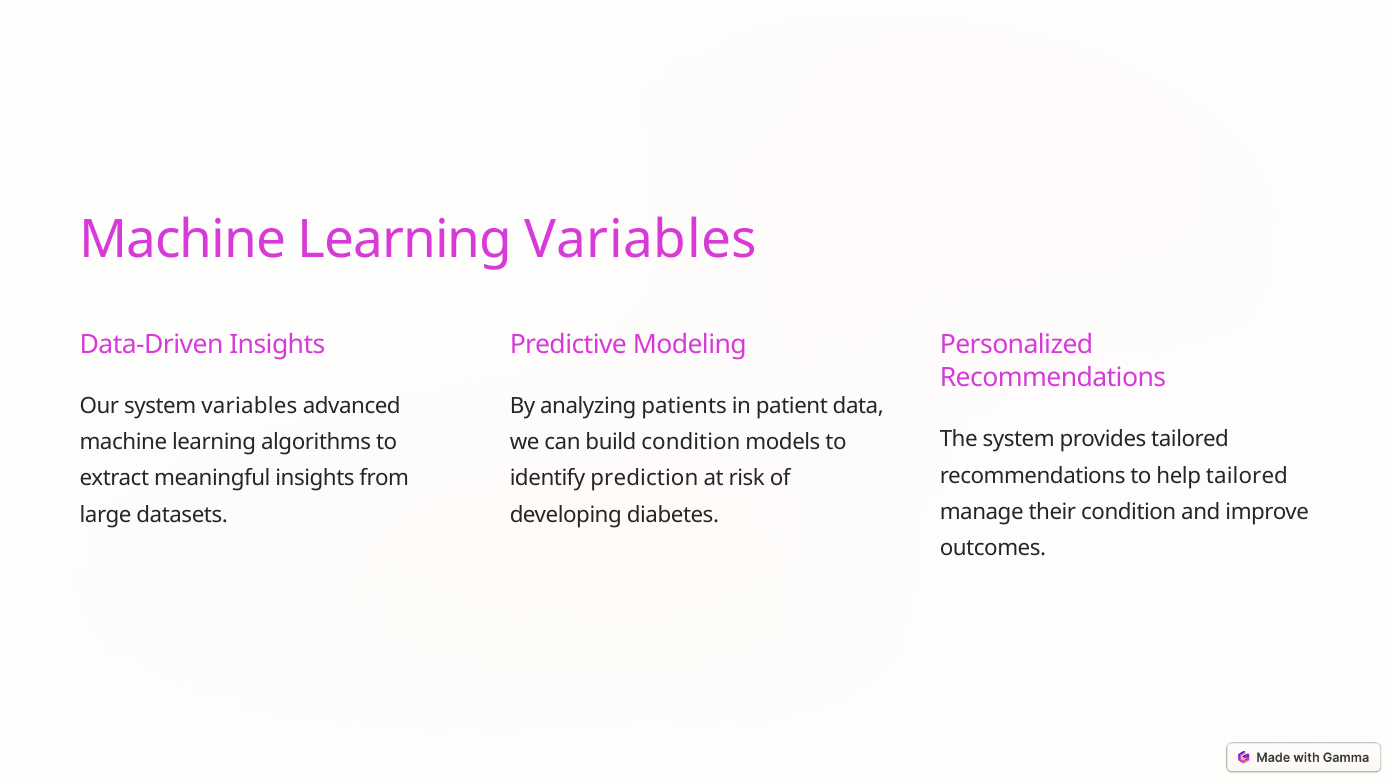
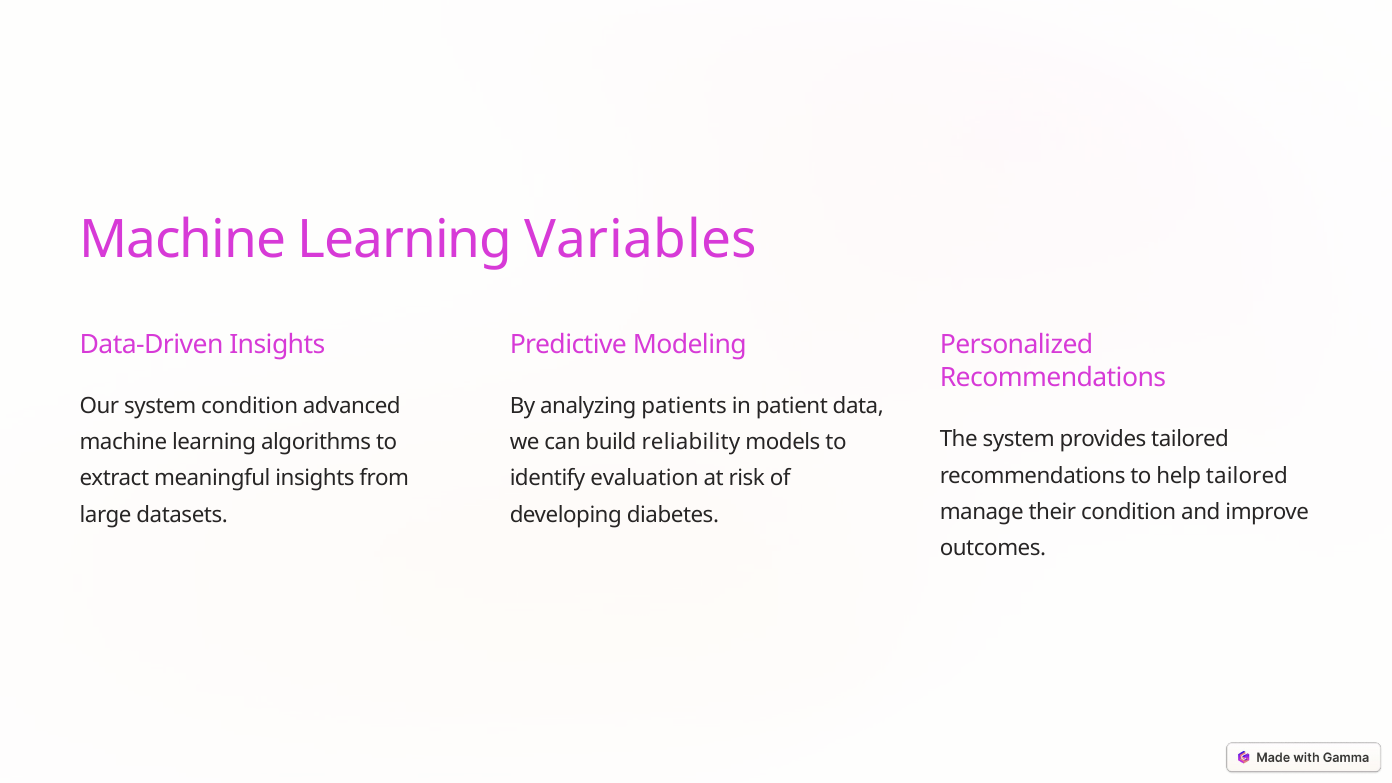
system variables: variables -> condition
build condition: condition -> reliability
prediction: prediction -> evaluation
